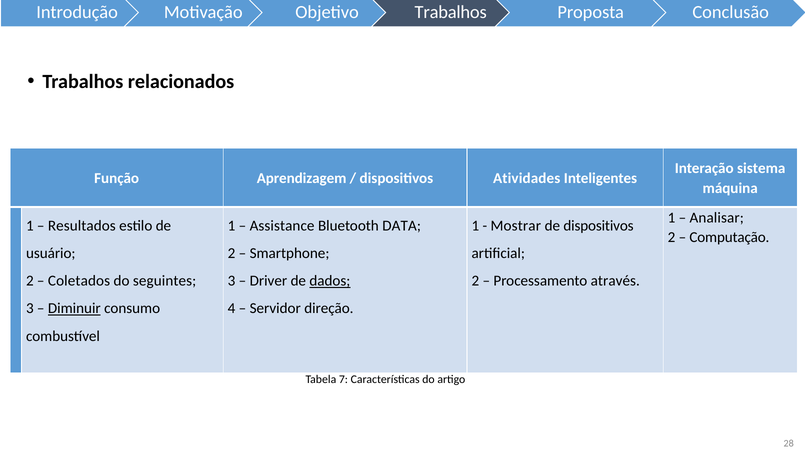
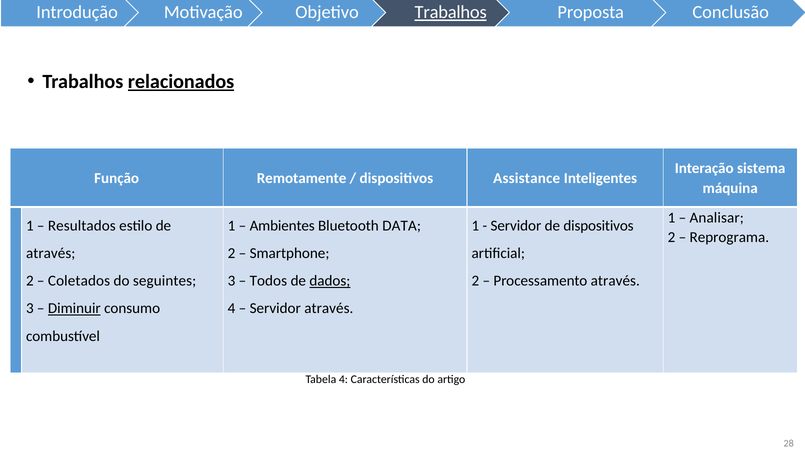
Trabalhos at (451, 12) underline: none -> present
relacionados underline: none -> present
Aprendizagem: Aprendizagem -> Remotamente
Atividades: Atividades -> Assistance
Assistance: Assistance -> Ambientes
Mostrar at (516, 225): Mostrar -> Servidor
Computação: Computação -> Reprograma
usuário at (51, 253): usuário -> através
Driver: Driver -> Todos
Servidor direção: direção -> através
Tabela 7: 7 -> 4
